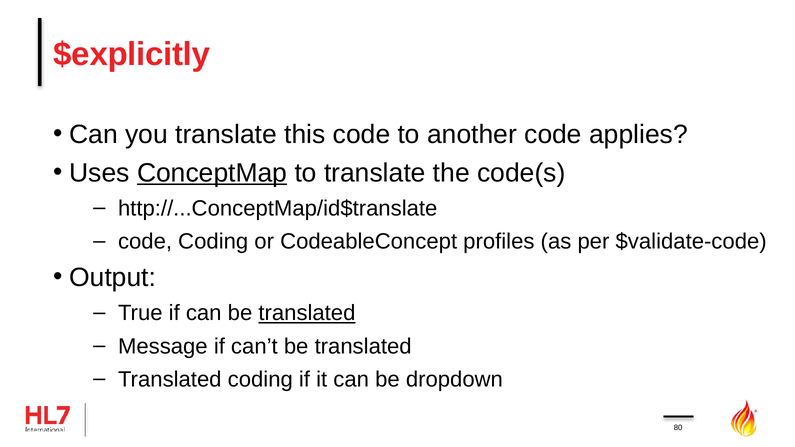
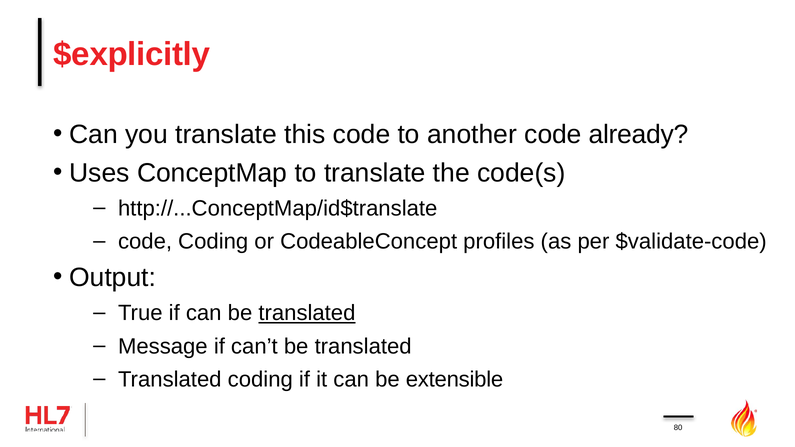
applies: applies -> already
ConceptMap underline: present -> none
dropdown: dropdown -> extensible
